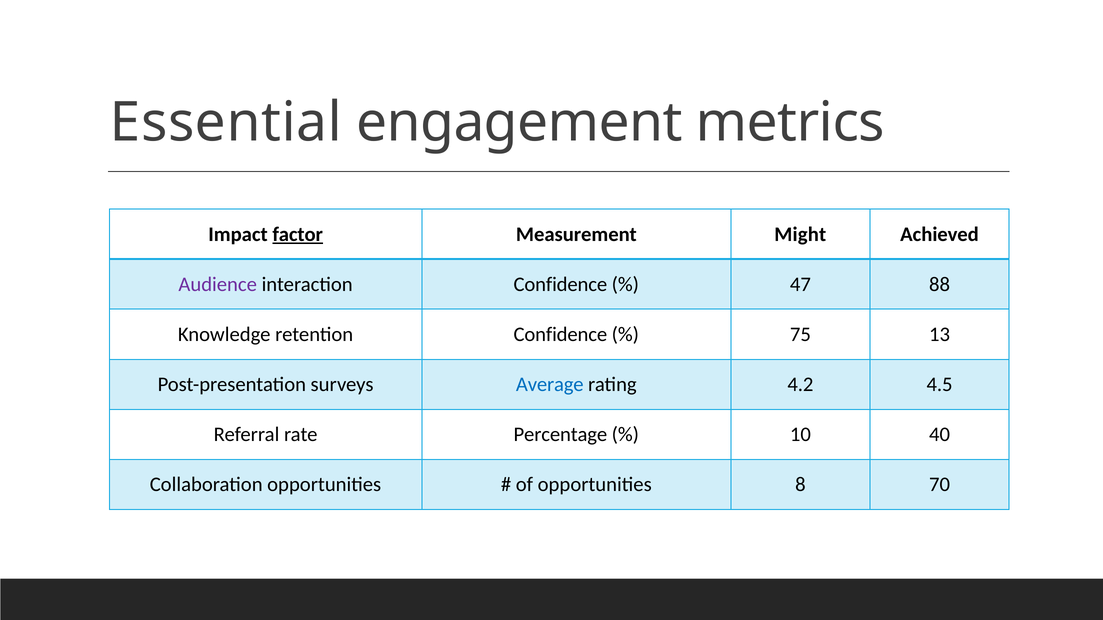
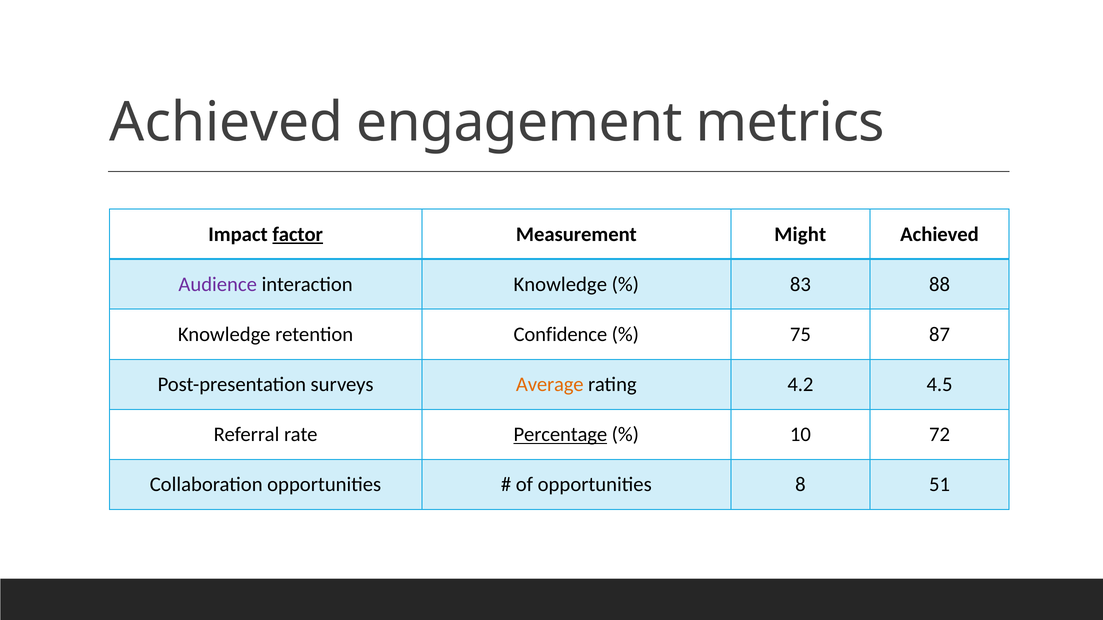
Essential at (226, 123): Essential -> Achieved
interaction Confidence: Confidence -> Knowledge
47: 47 -> 83
13: 13 -> 87
Average colour: blue -> orange
Percentage underline: none -> present
40: 40 -> 72
70: 70 -> 51
